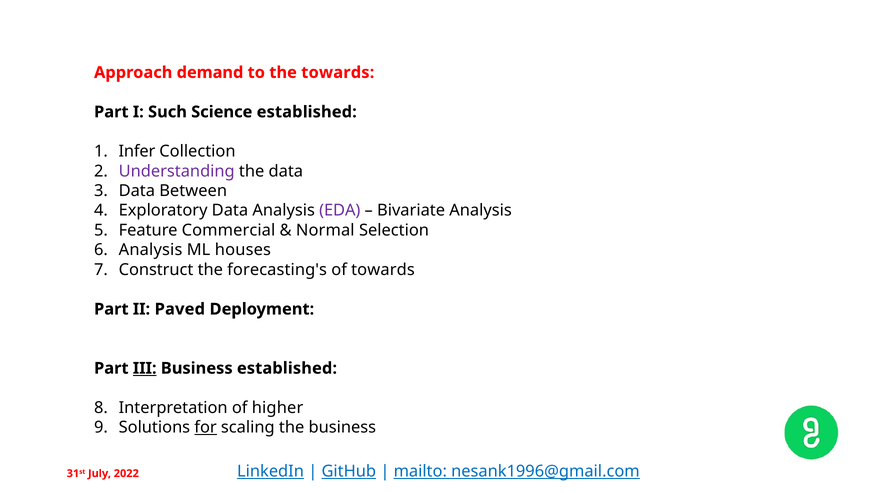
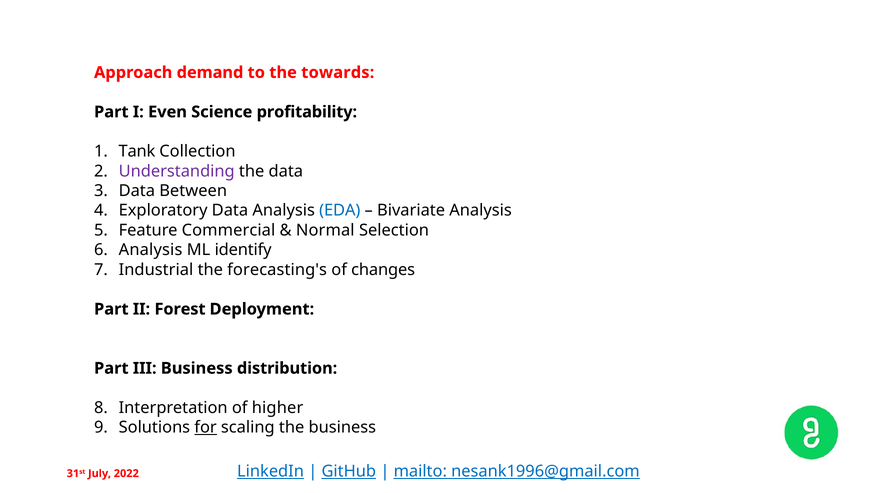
Such: Such -> Even
Science established: established -> profitability
Infer: Infer -> Tank
EDA colour: purple -> blue
houses: houses -> identify
Construct: Construct -> Industrial
of towards: towards -> changes
Paved: Paved -> Forest
III underline: present -> none
Business established: established -> distribution
